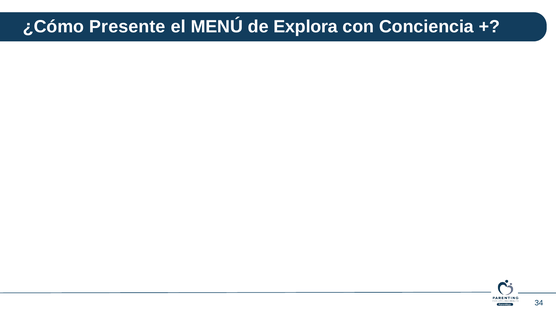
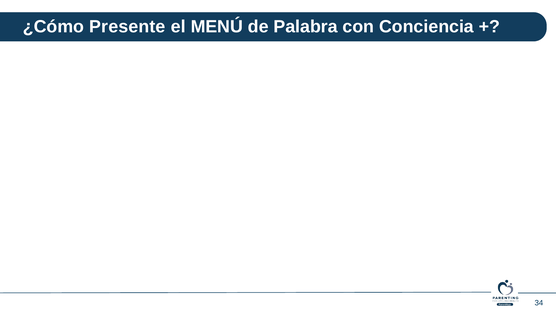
Explora: Explora -> Palabra
